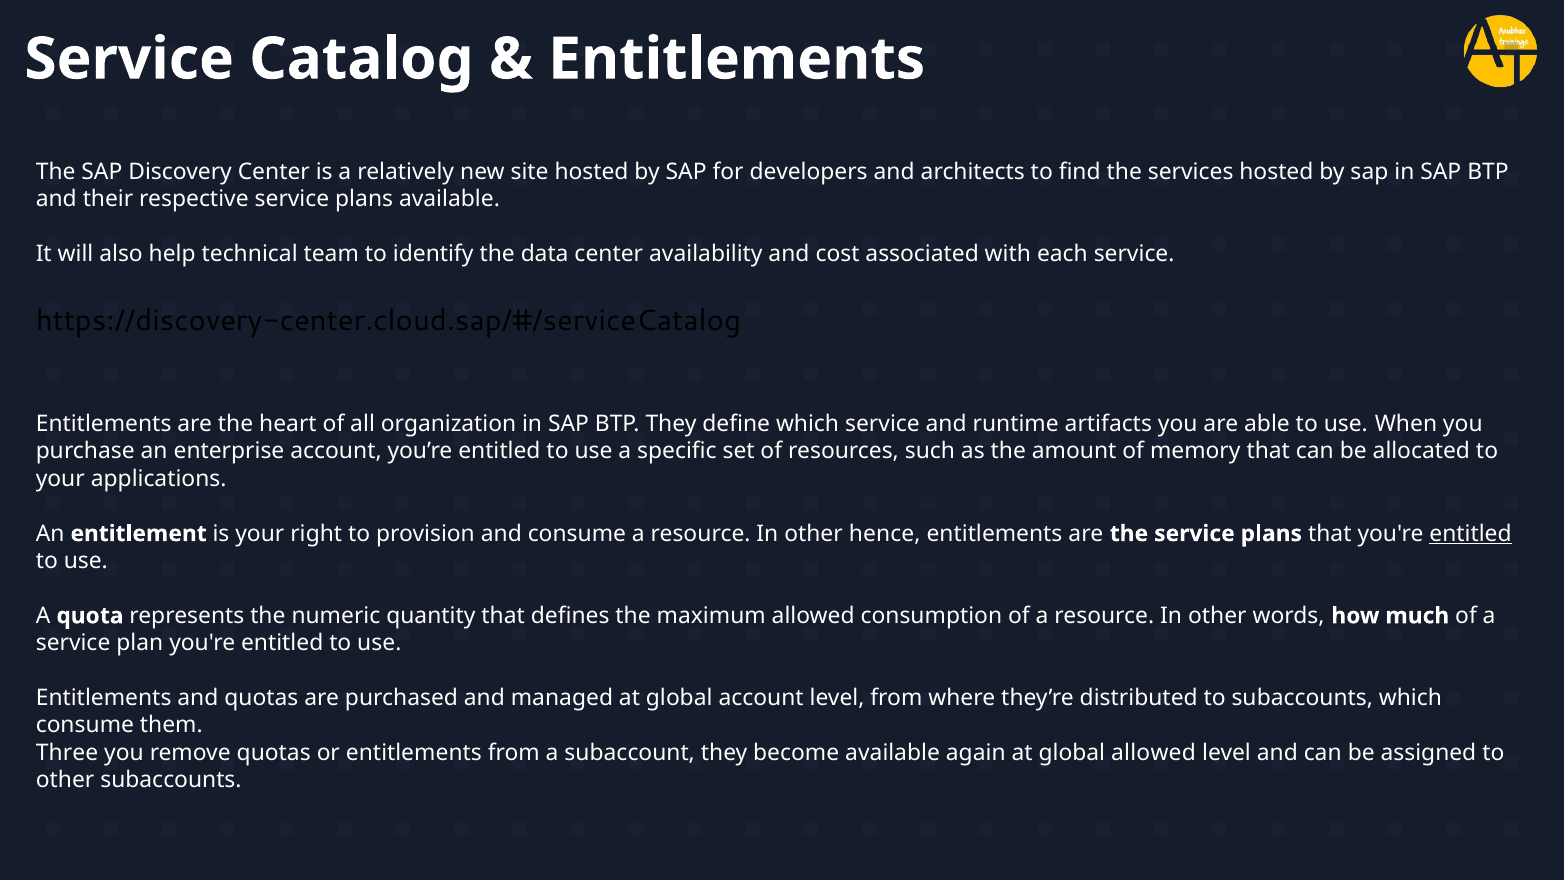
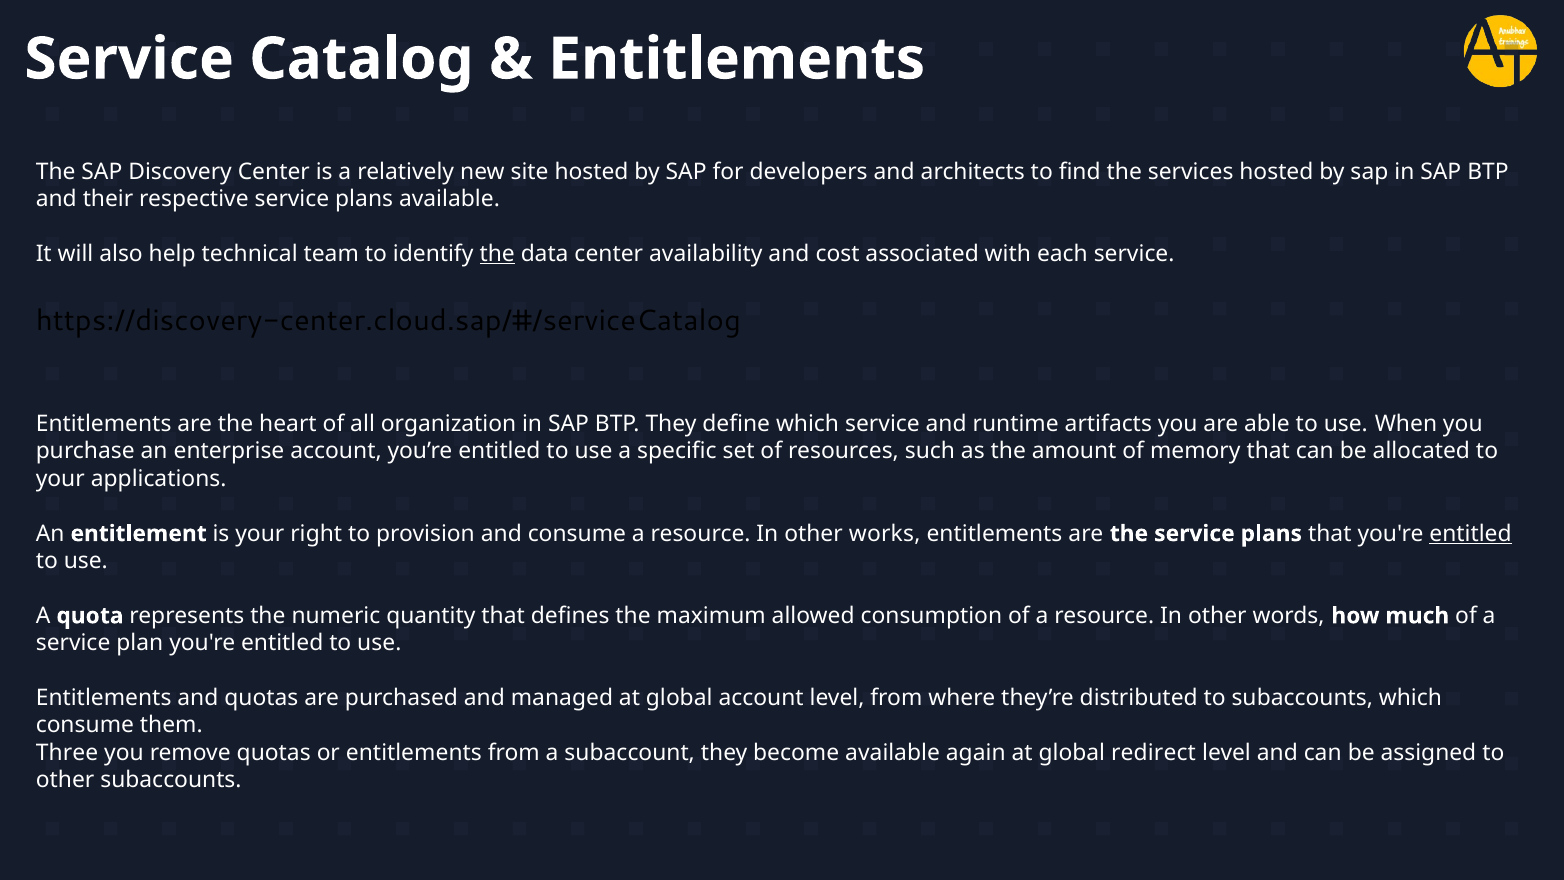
the at (497, 254) underline: none -> present
hence: hence -> works
global allowed: allowed -> redirect
